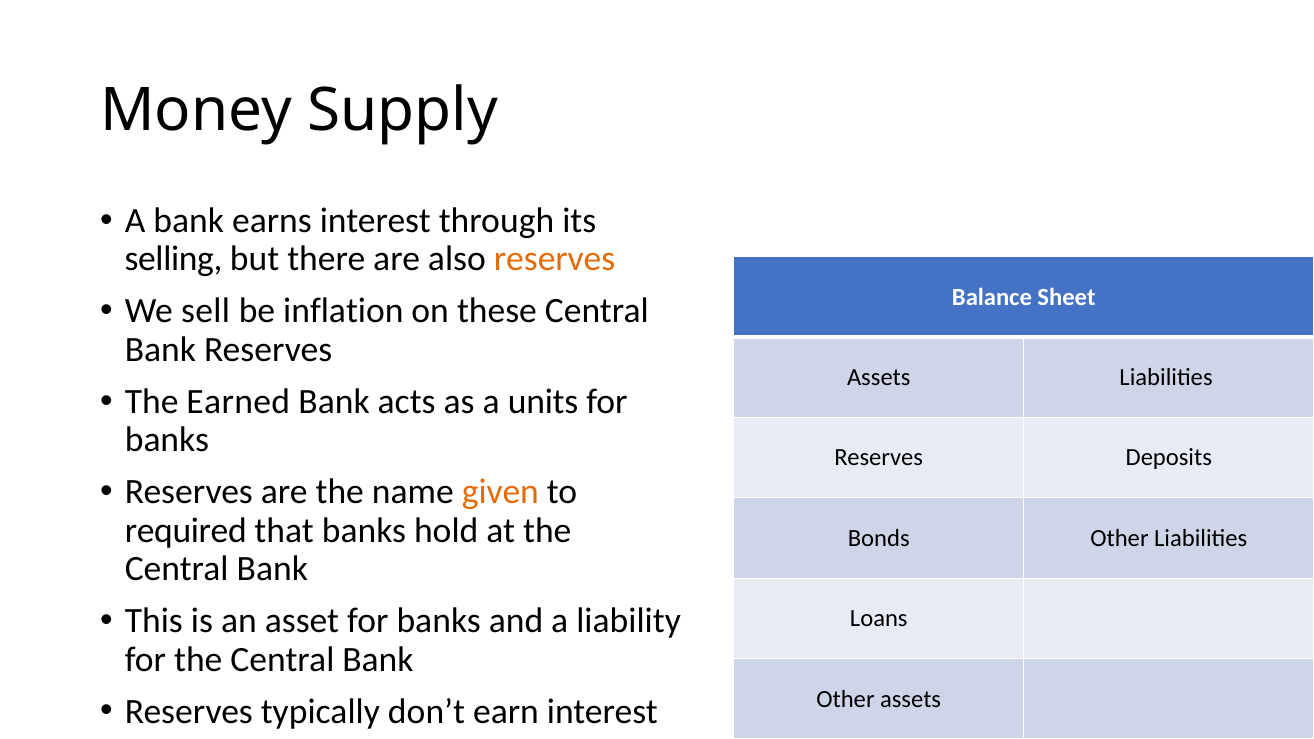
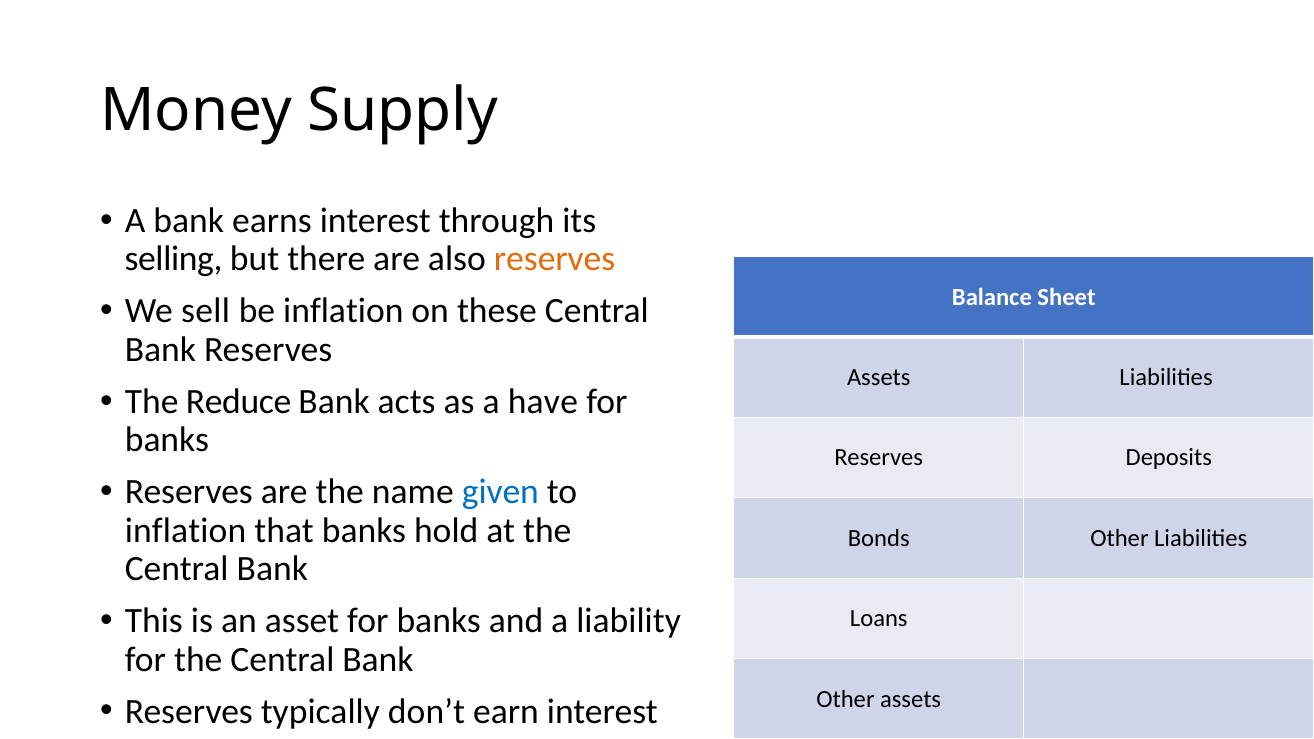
Earned: Earned -> Reduce
units: units -> have
given colour: orange -> blue
required at (186, 531): required -> inflation
